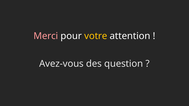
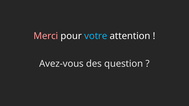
votre colour: yellow -> light blue
